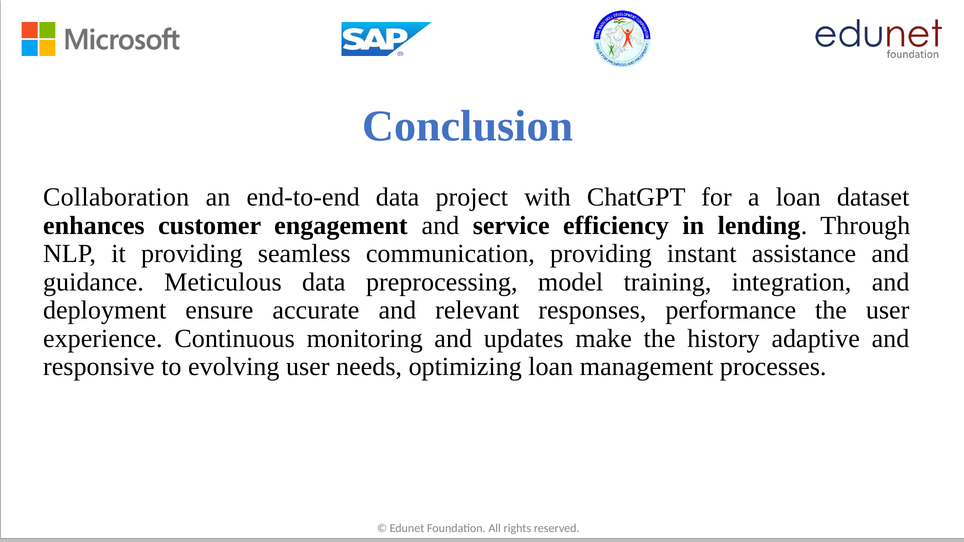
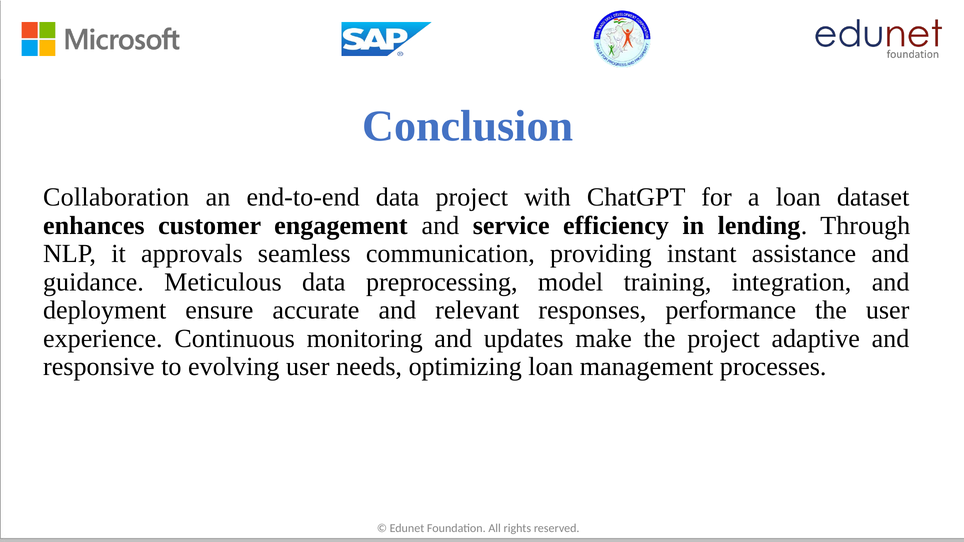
it providing: providing -> approvals
the history: history -> project
